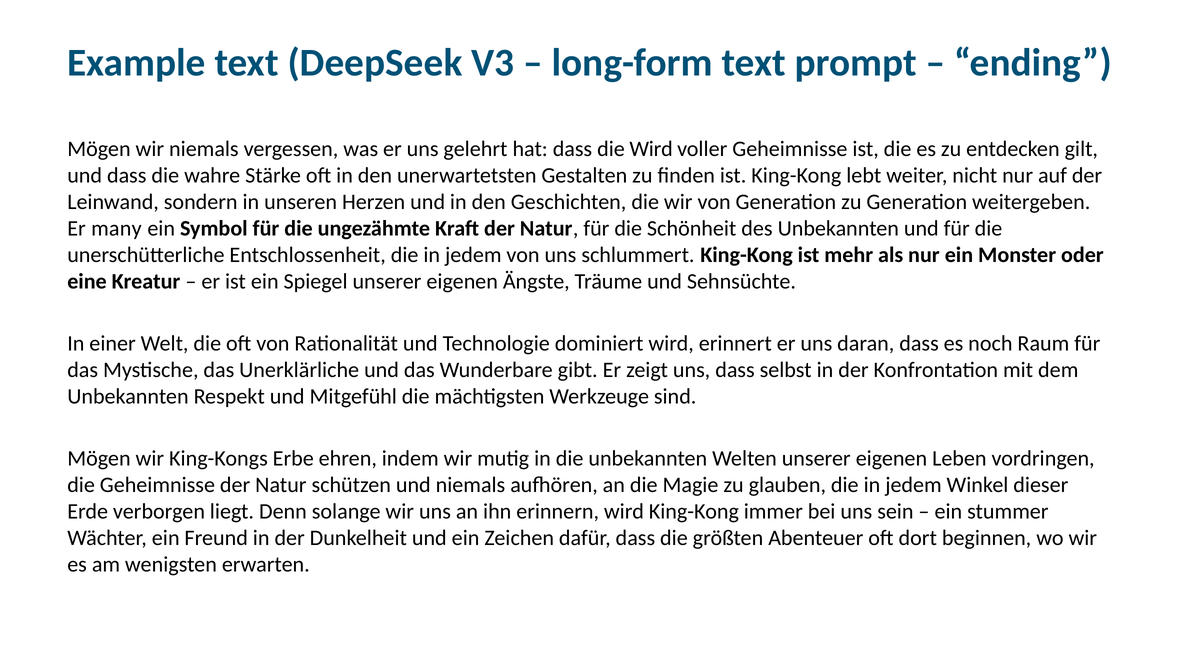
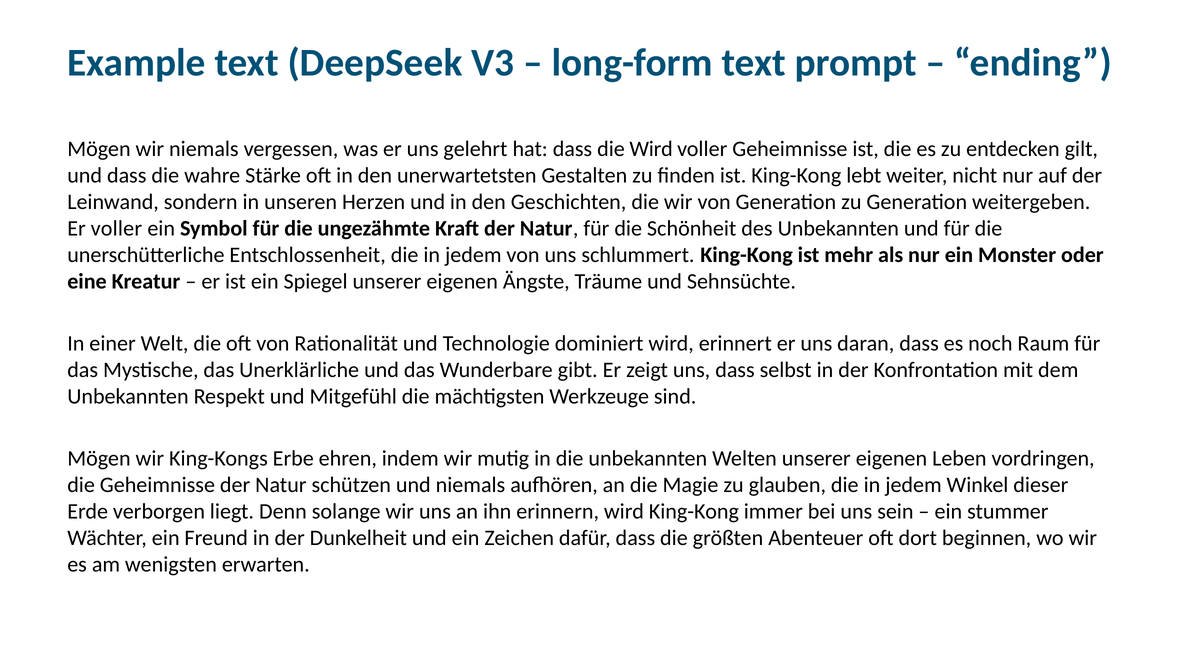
Er many: many -> voller
